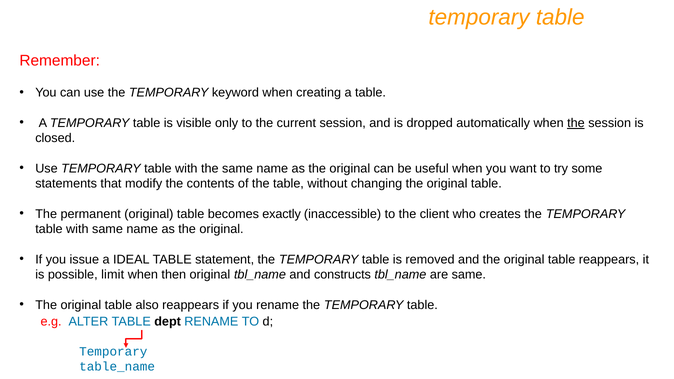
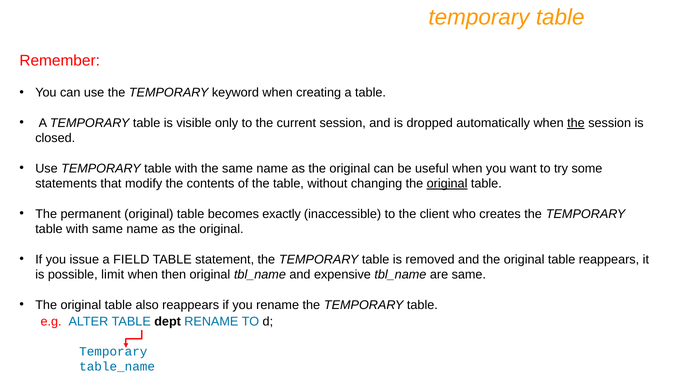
original at (447, 184) underline: none -> present
IDEAL: IDEAL -> FIELD
constructs: constructs -> expensive
